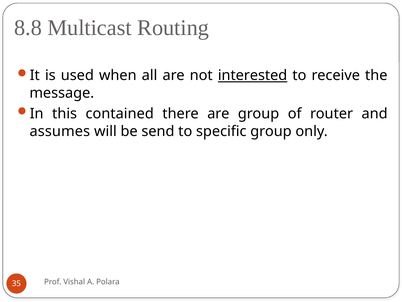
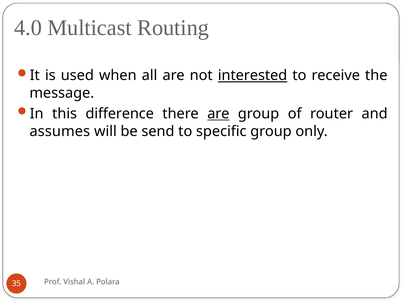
8.8: 8.8 -> 4.0
contained: contained -> difference
are at (218, 114) underline: none -> present
